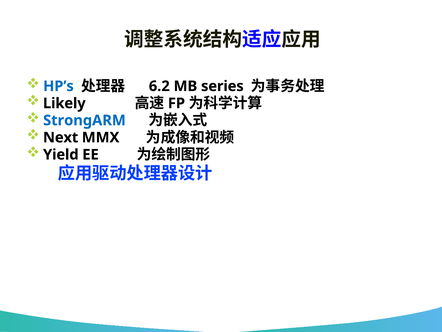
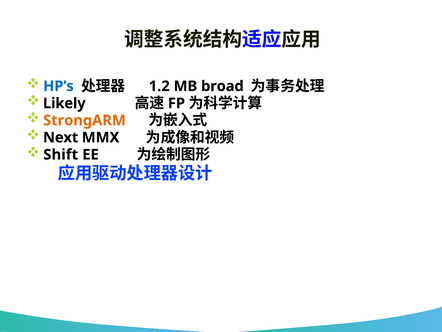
6.2: 6.2 -> 1.2
series: series -> broad
StrongARM colour: blue -> orange
Yield: Yield -> Shift
